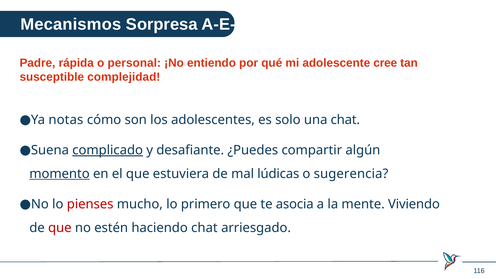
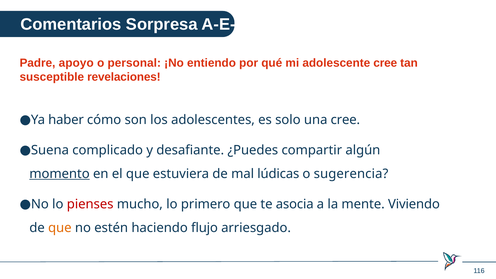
Mecanismos: Mecanismos -> Comentarios
rápida: rápida -> apoyo
complejidad: complejidad -> revelaciones
notas: notas -> haber
una chat: chat -> cree
complicado underline: present -> none
que at (60, 228) colour: red -> orange
haciendo chat: chat -> flujo
